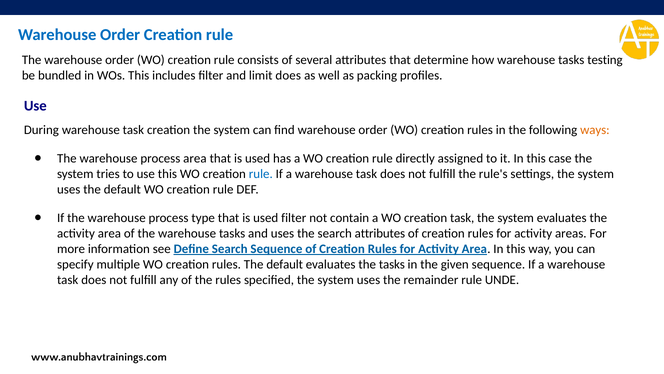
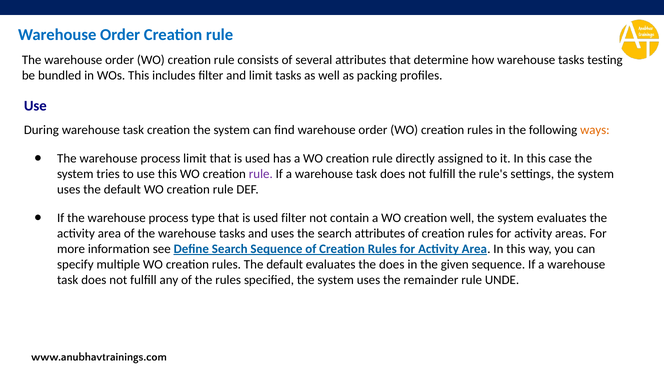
limit does: does -> tasks
process area: area -> limit
rule at (261, 174) colour: blue -> purple
creation task: task -> well
the tasks: tasks -> does
